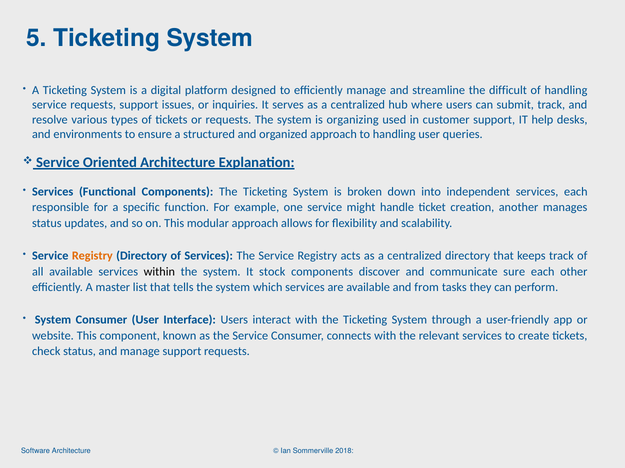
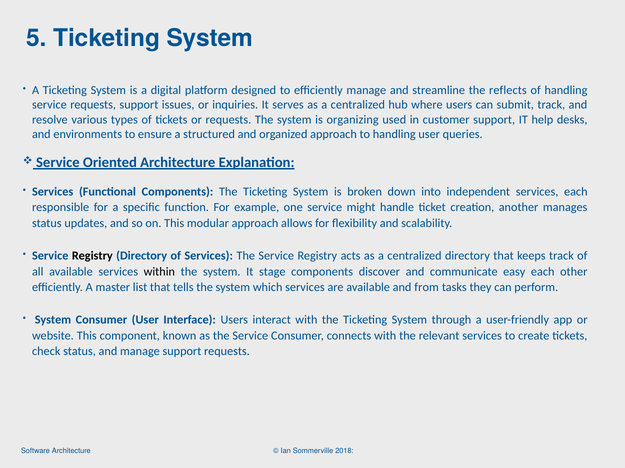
difficult: difficult -> reflects
Registry at (92, 256) colour: orange -> black
stock: stock -> stage
sure: sure -> easy
